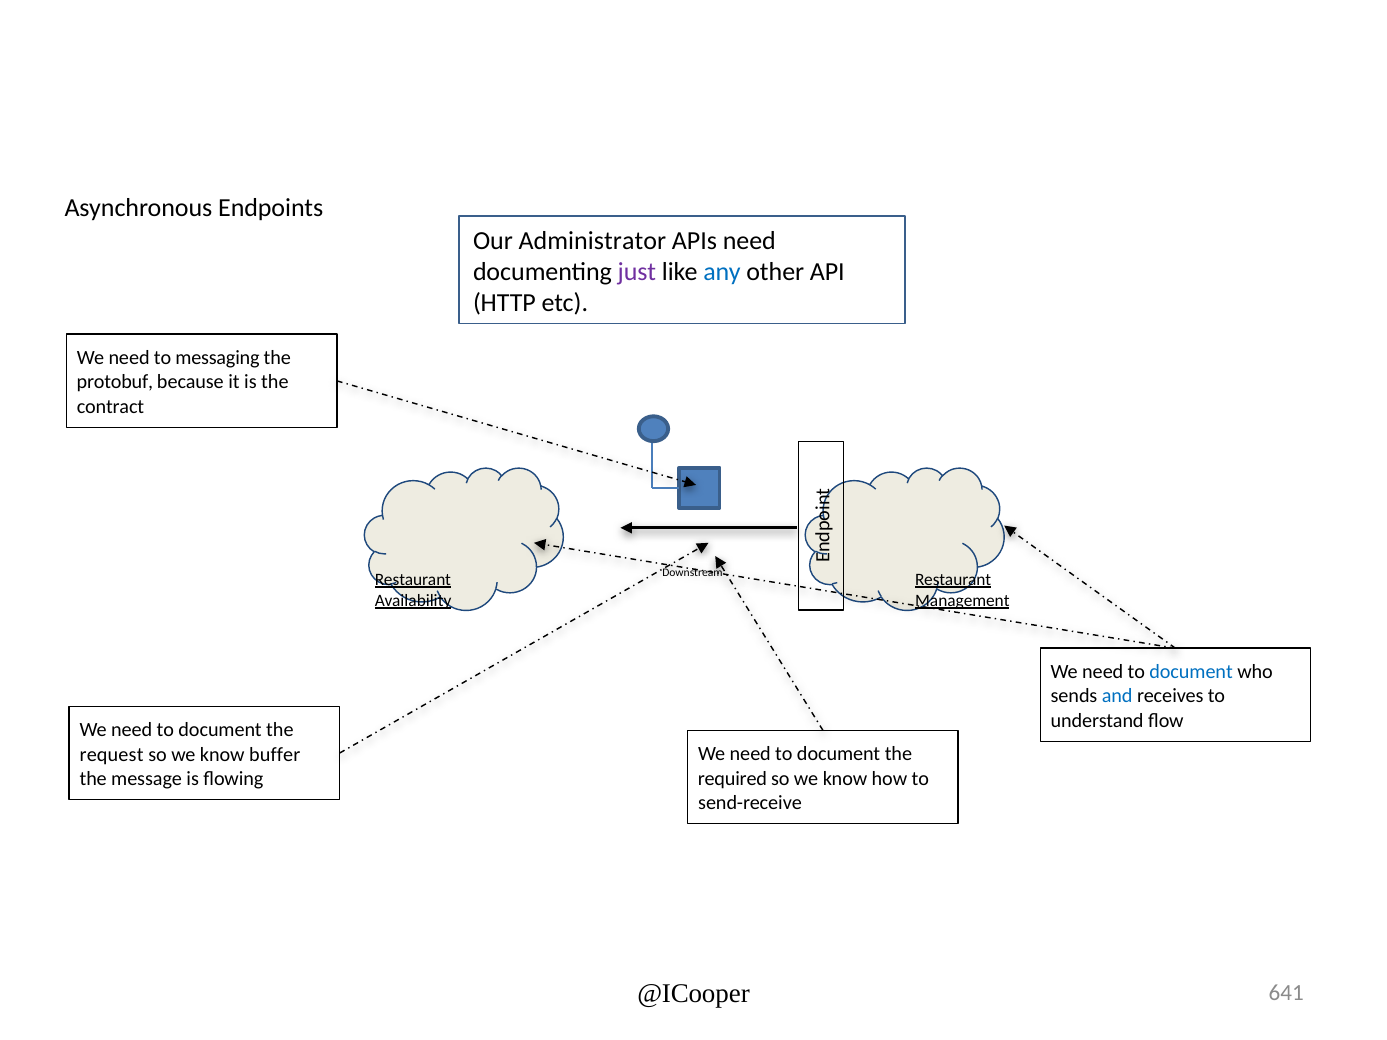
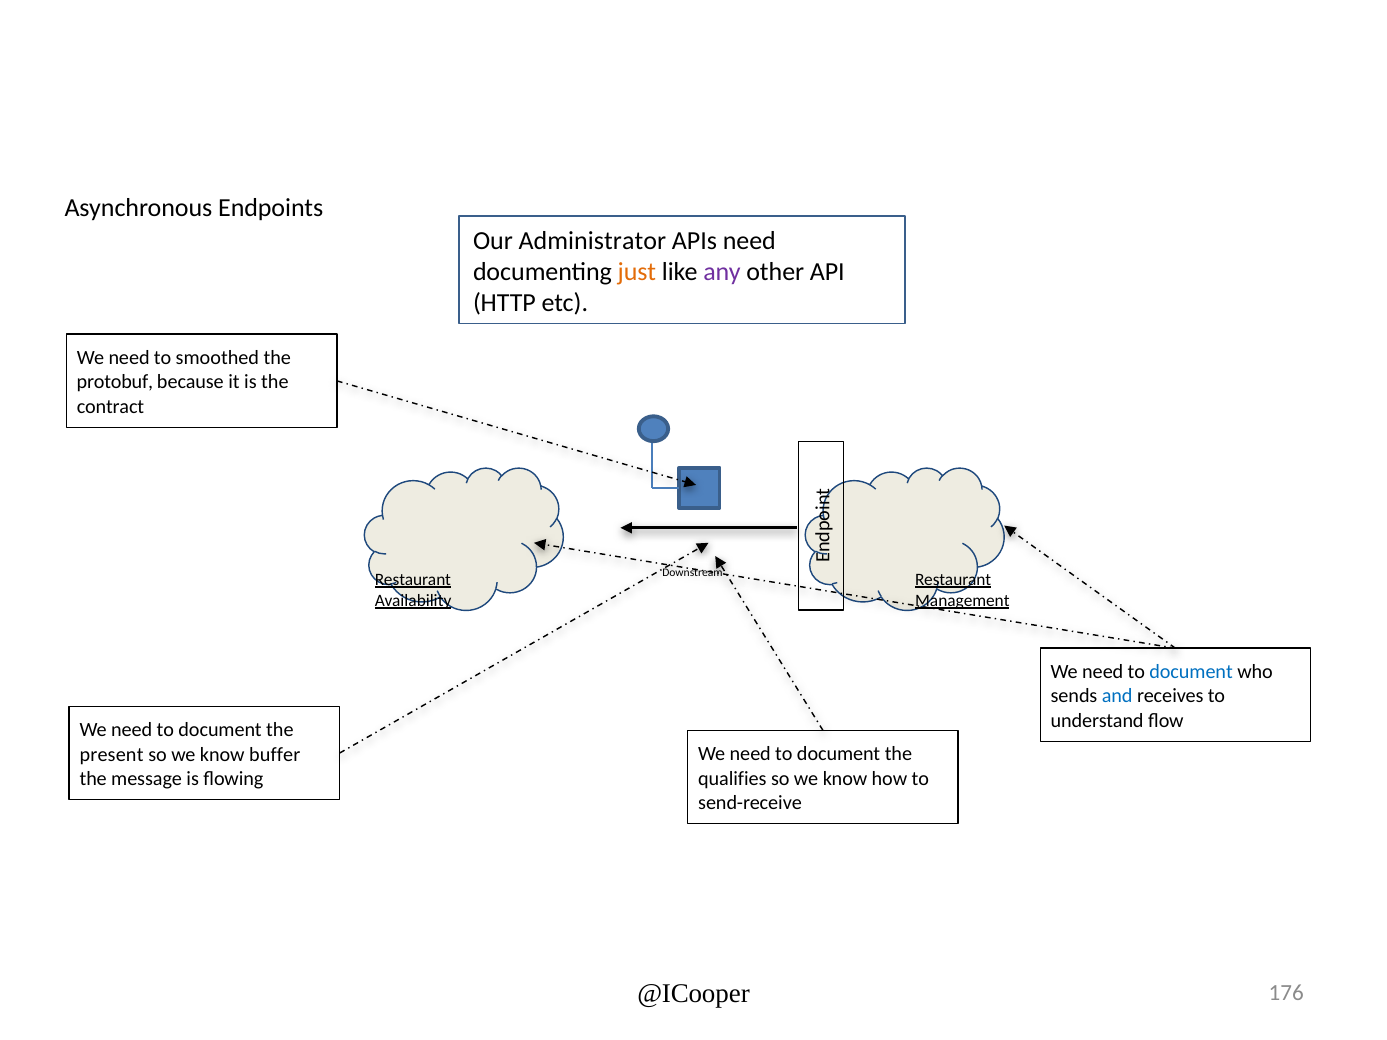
just colour: purple -> orange
any colour: blue -> purple
messaging: messaging -> smoothed
request: request -> present
required: required -> qualifies
641: 641 -> 176
